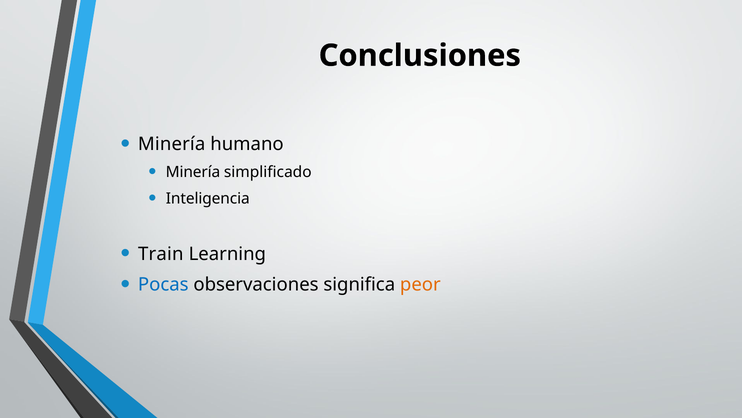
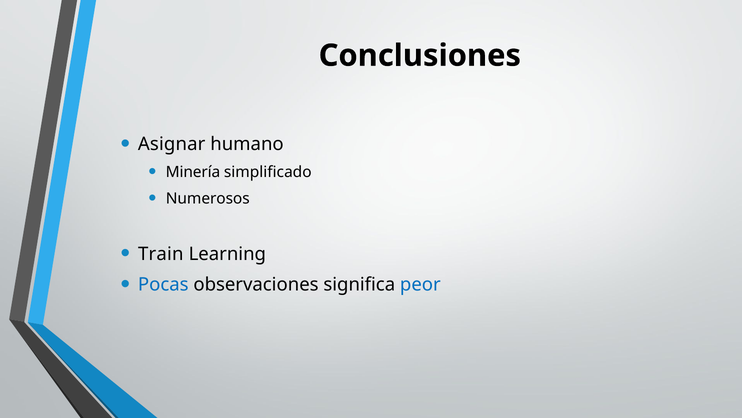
Minería at (172, 144): Minería -> Asignar
Inteligencia: Inteligencia -> Numerosos
peor colour: orange -> blue
